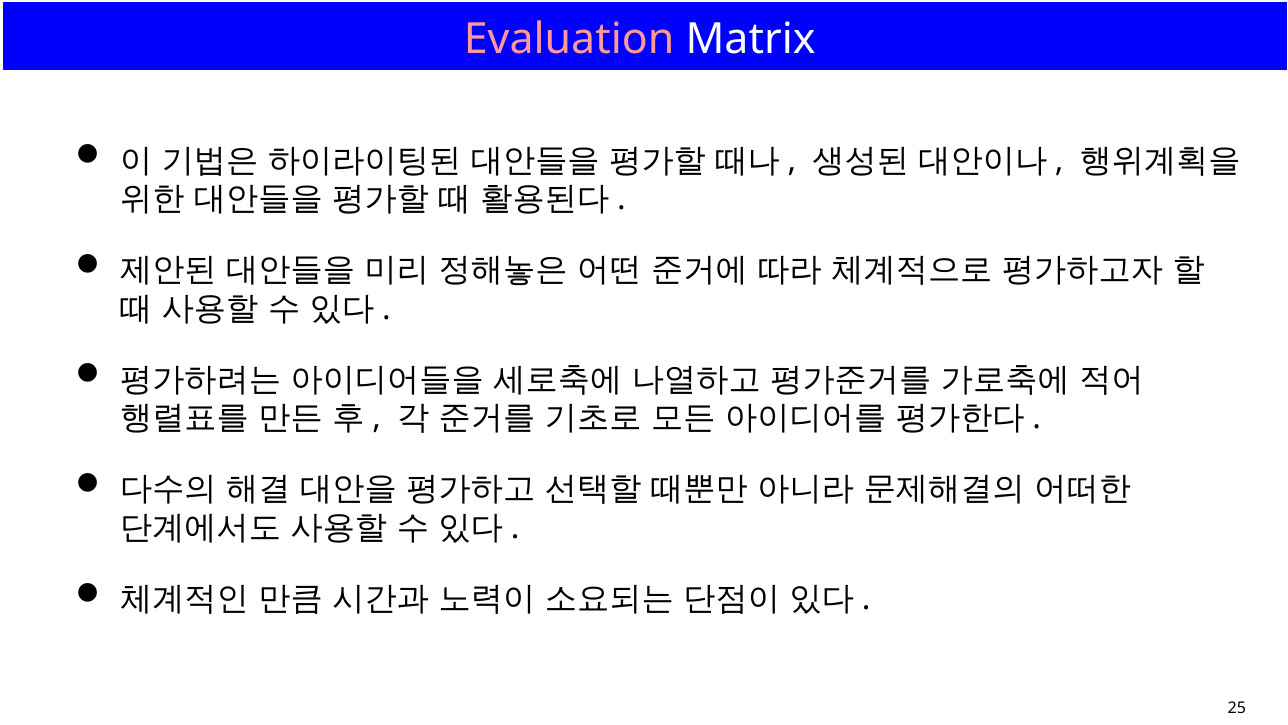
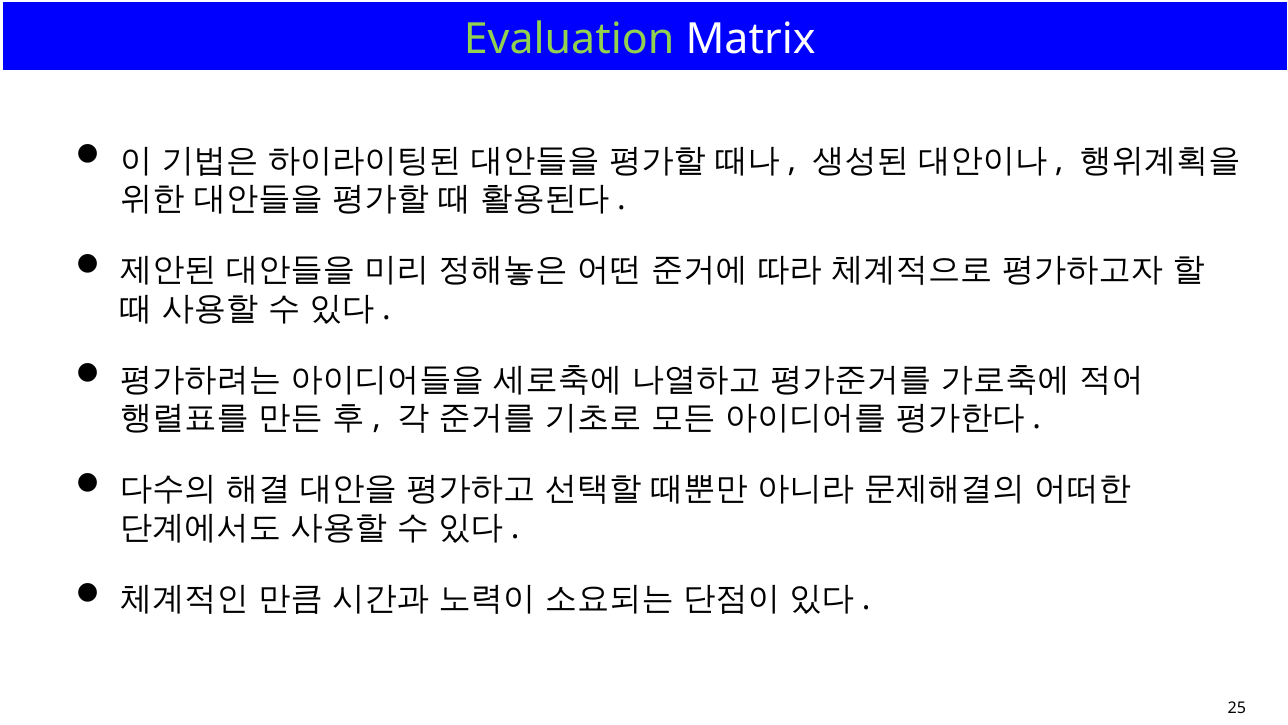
Evaluation colour: pink -> light green
